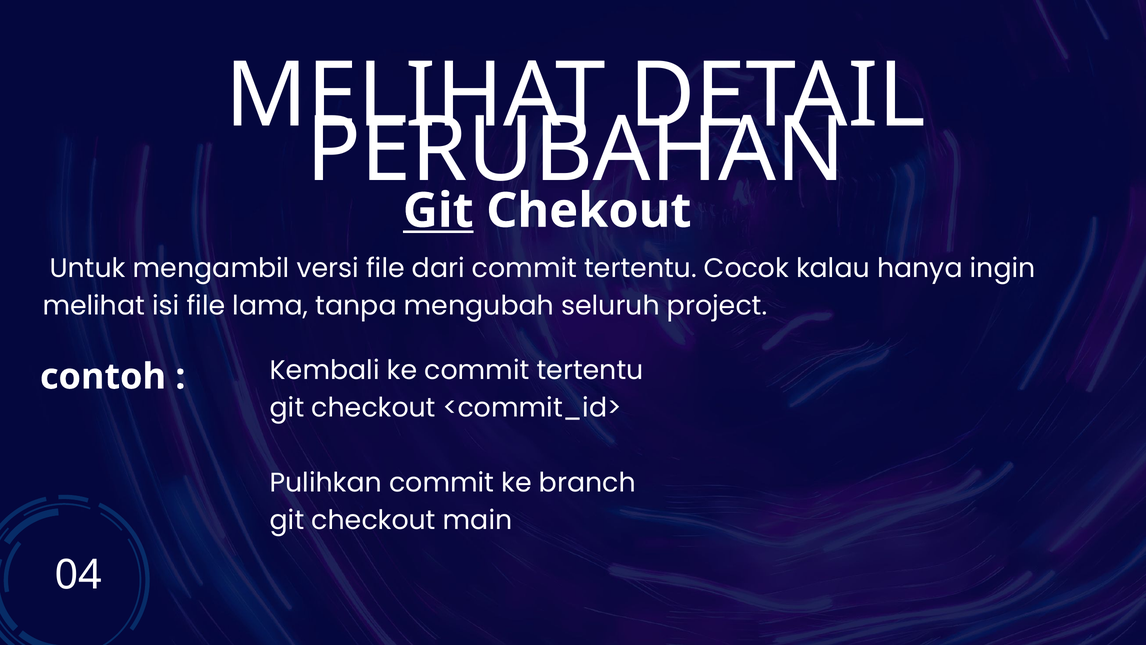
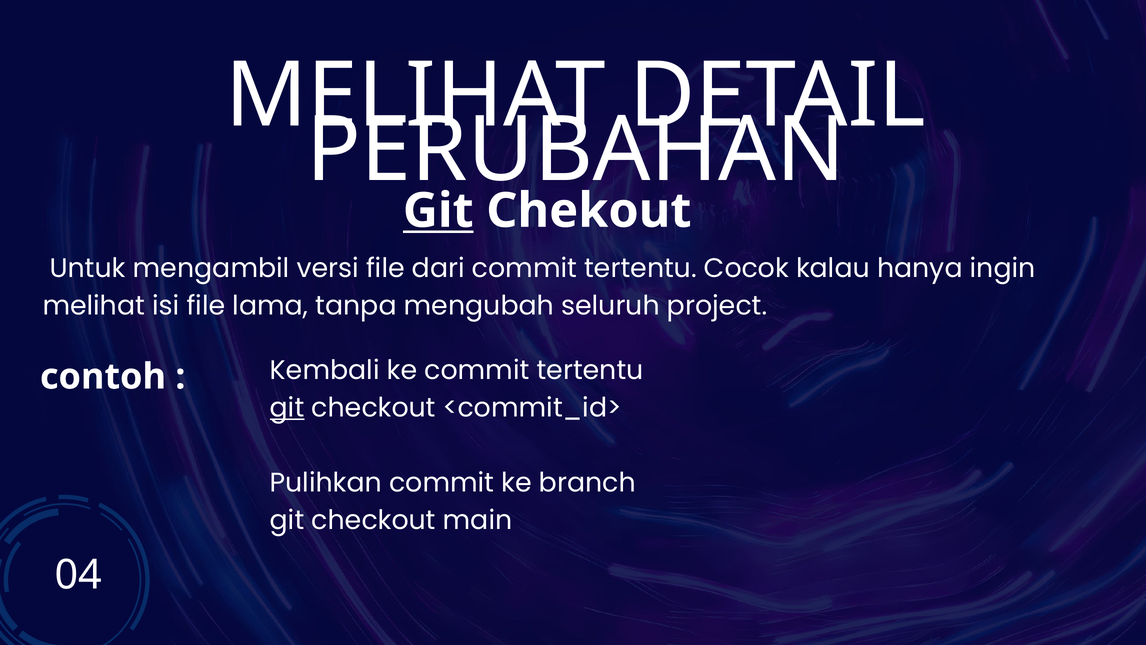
git at (287, 408) underline: none -> present
